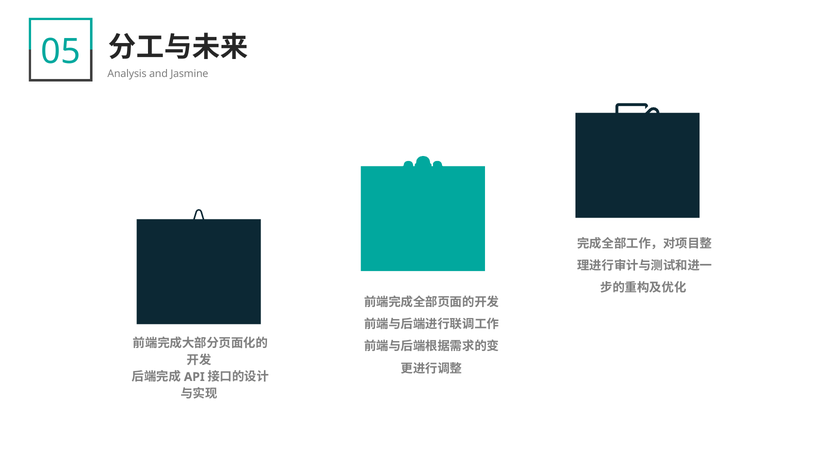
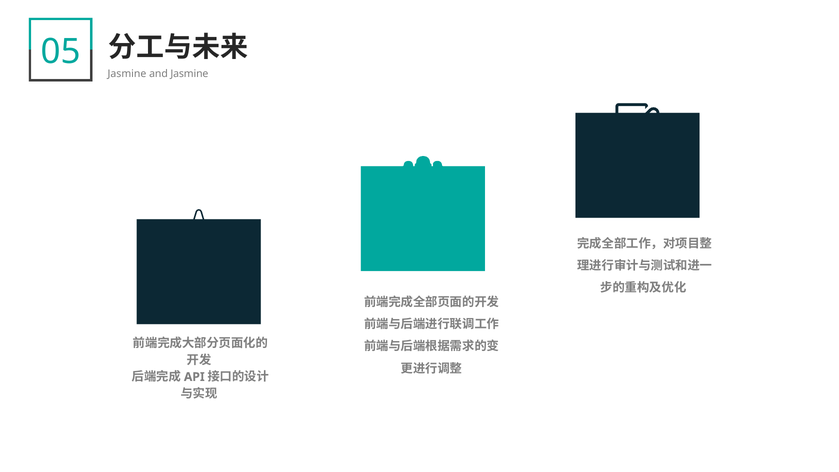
Analysis at (127, 74): Analysis -> Jasmine
